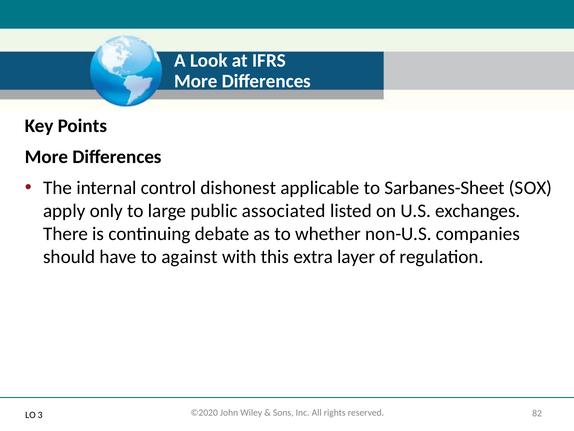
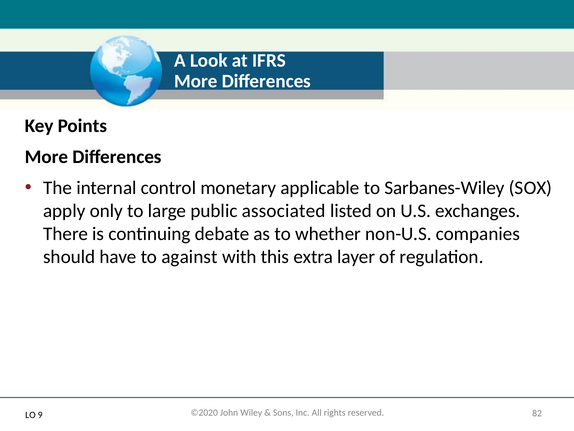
dishonest: dishonest -> monetary
Sarbanes-Sheet: Sarbanes-Sheet -> Sarbanes-Wiley
3: 3 -> 9
